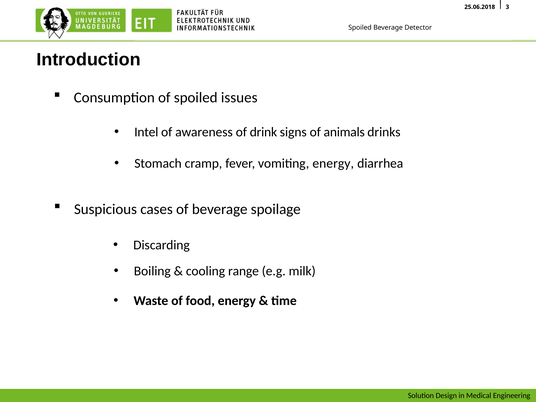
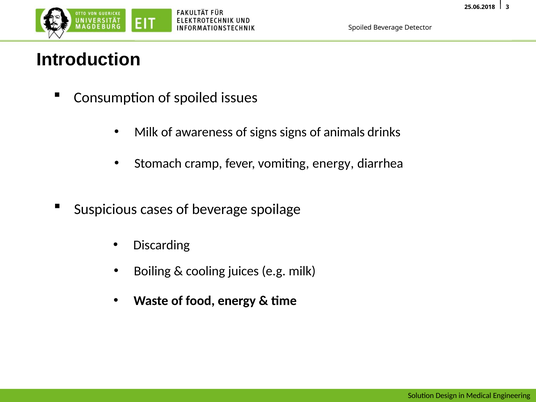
Intel at (146, 132): Intel -> Milk
of drink: drink -> signs
range: range -> juices
